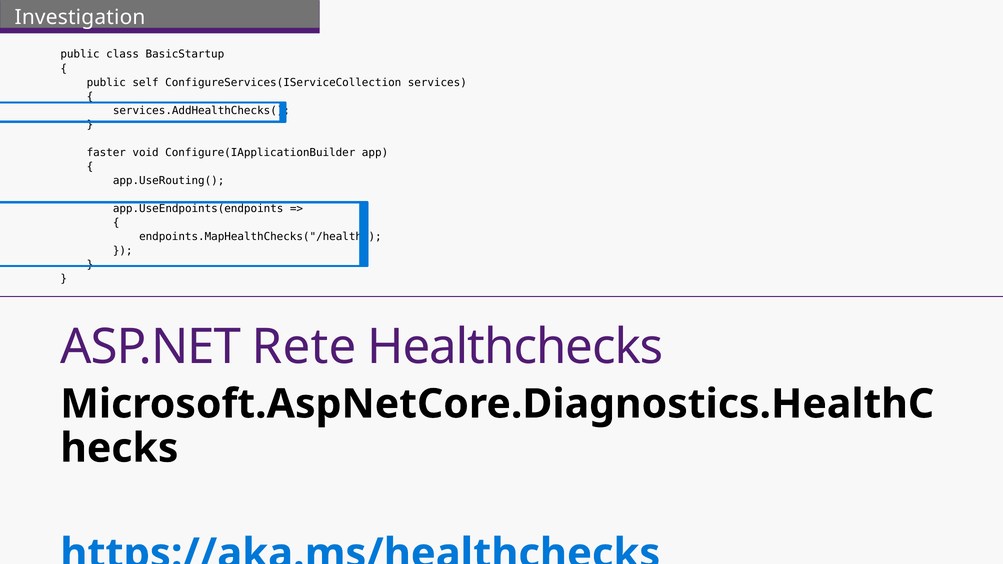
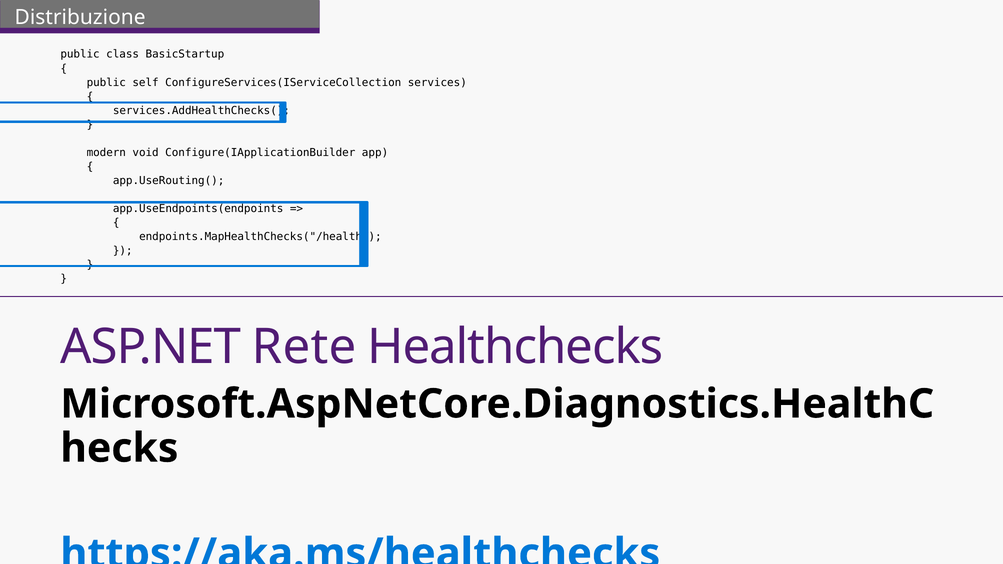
Investigation: Investigation -> Distribuzione
faster: faster -> modern
